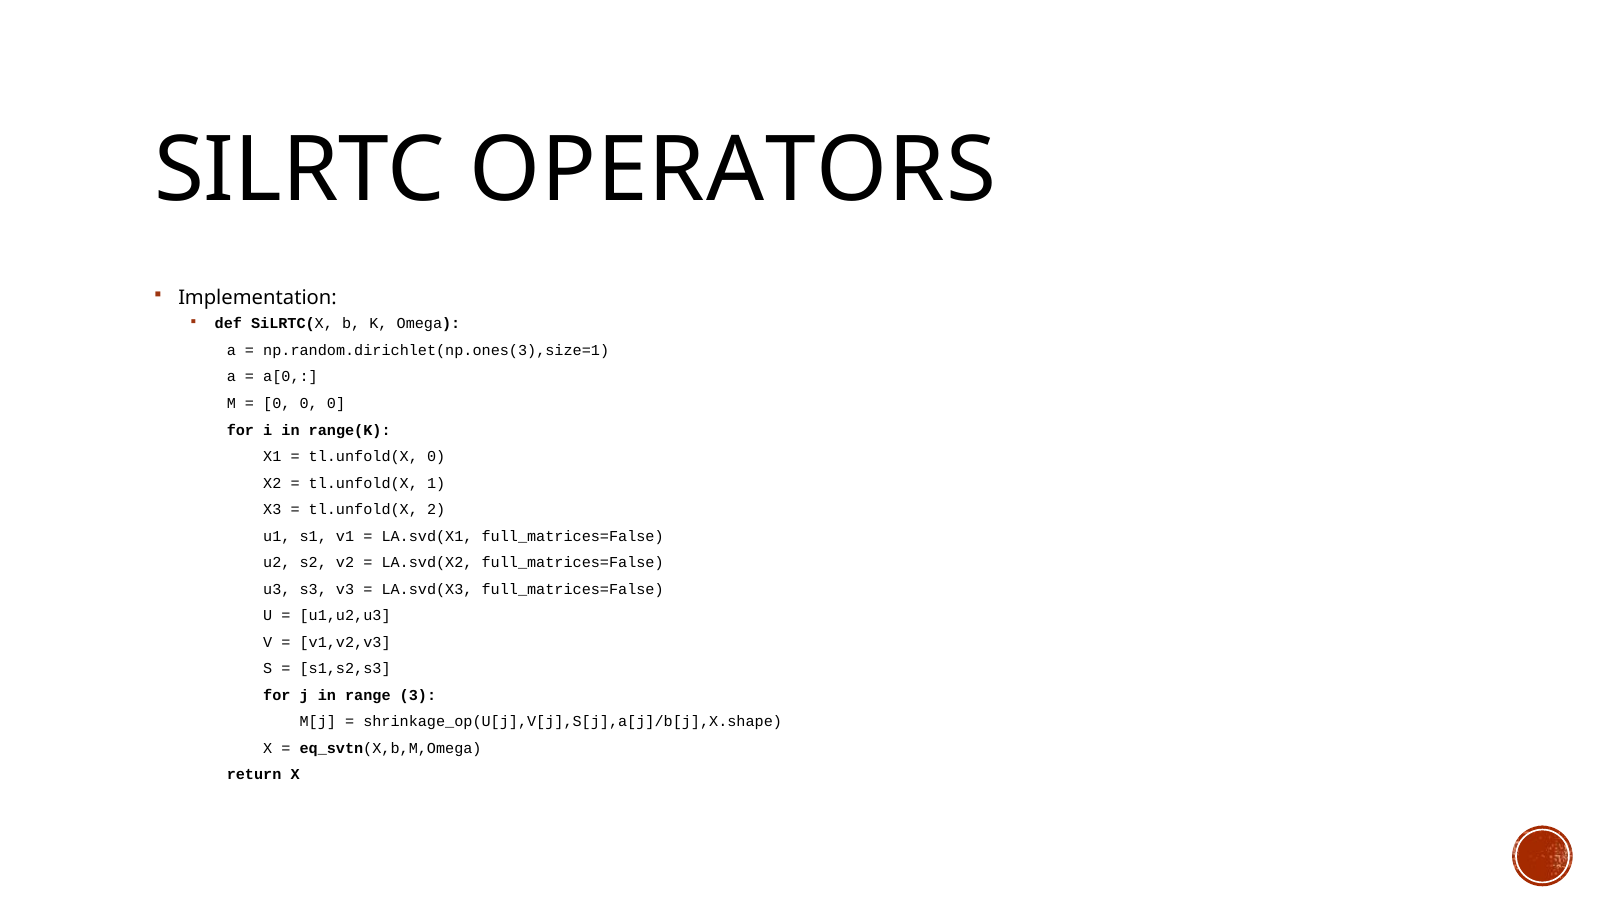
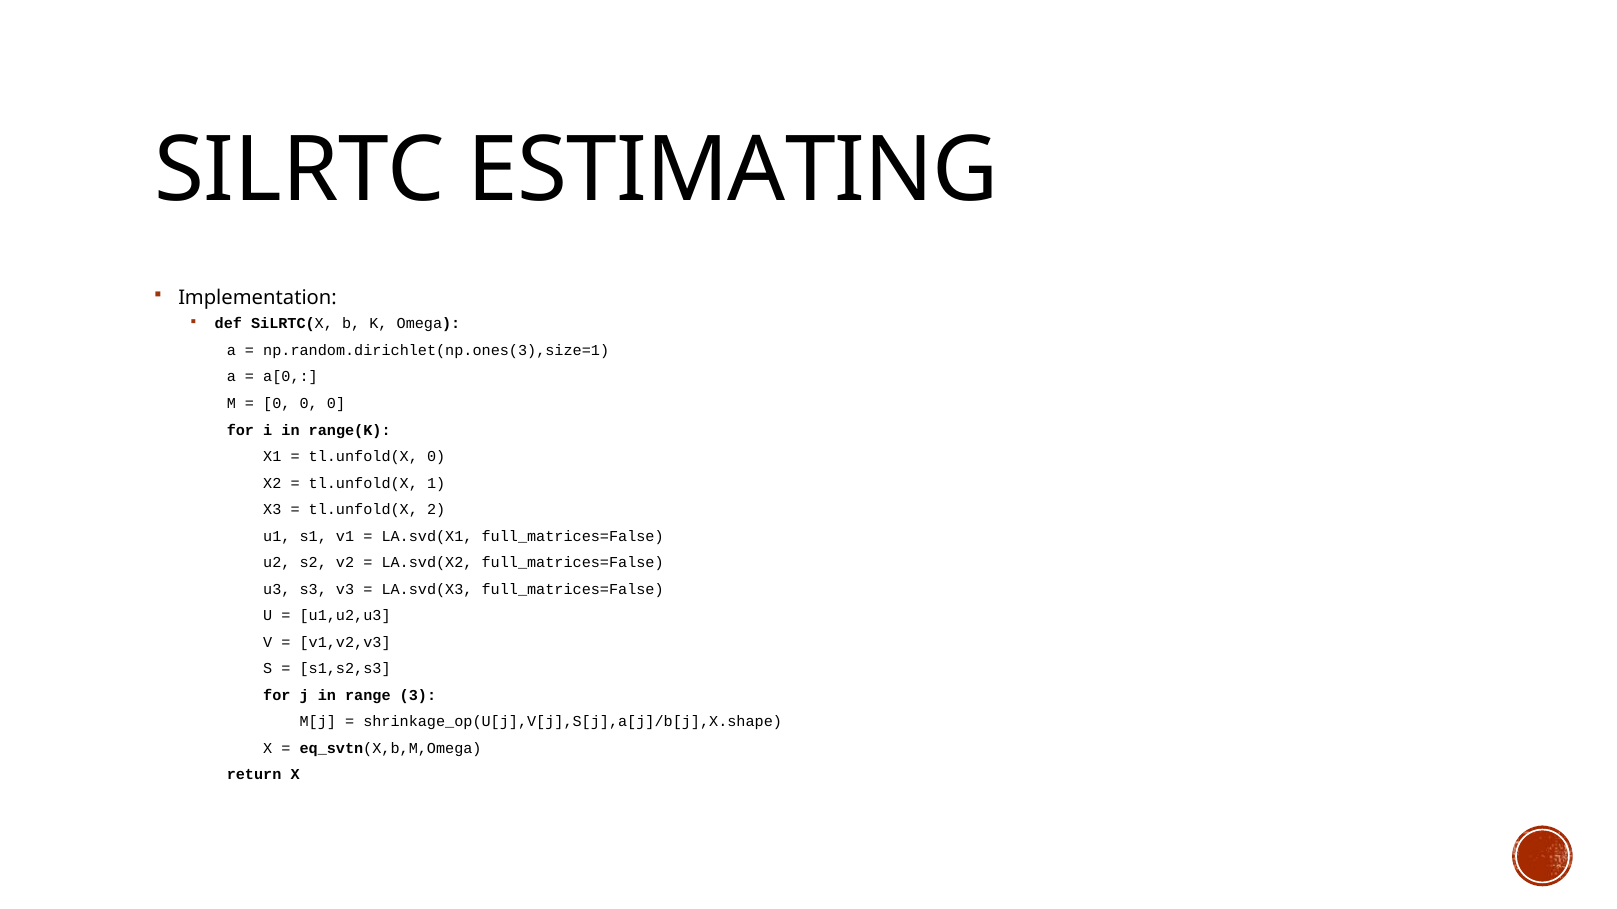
OPERATORS: OPERATORS -> ESTIMATING
